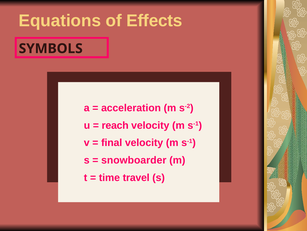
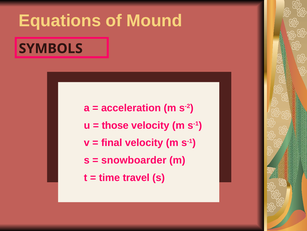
Effects: Effects -> Mound
reach: reach -> those
